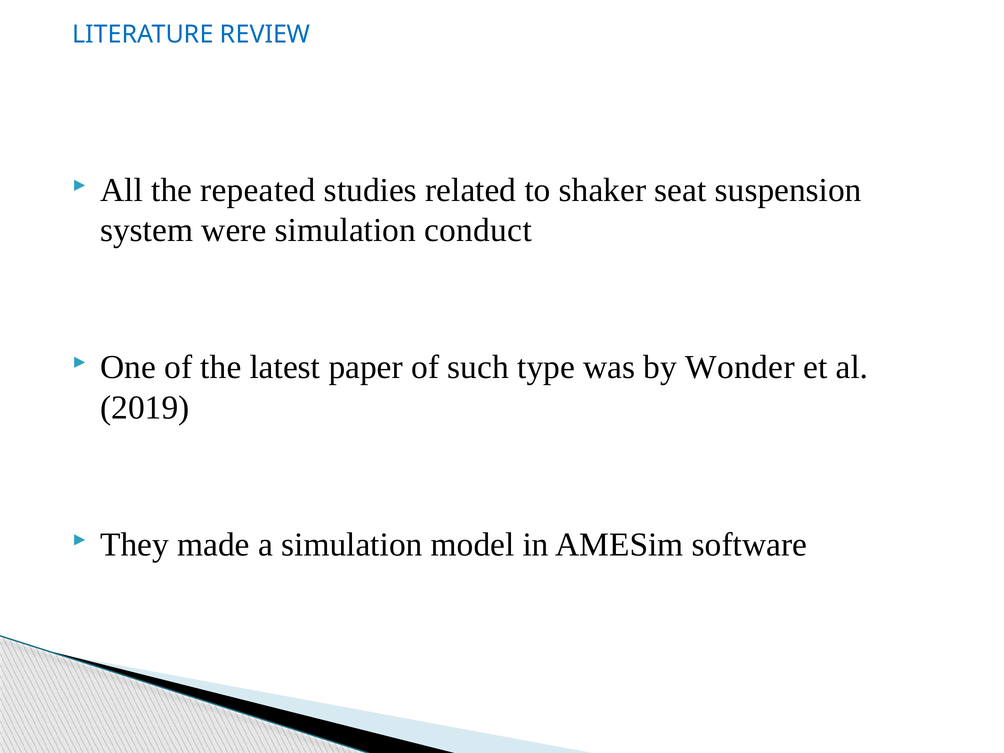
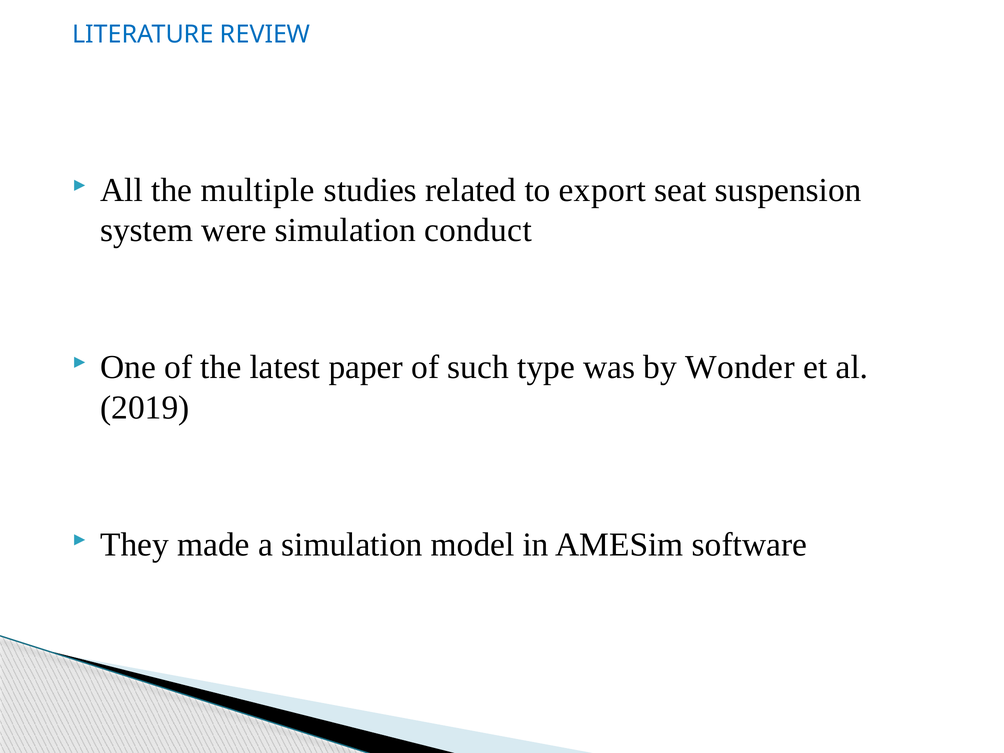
repeated: repeated -> multiple
shaker: shaker -> export
